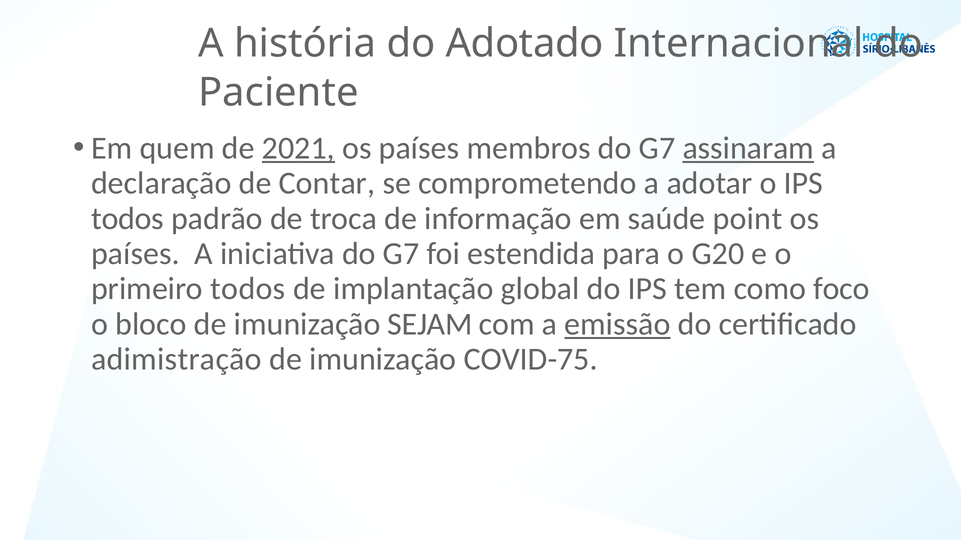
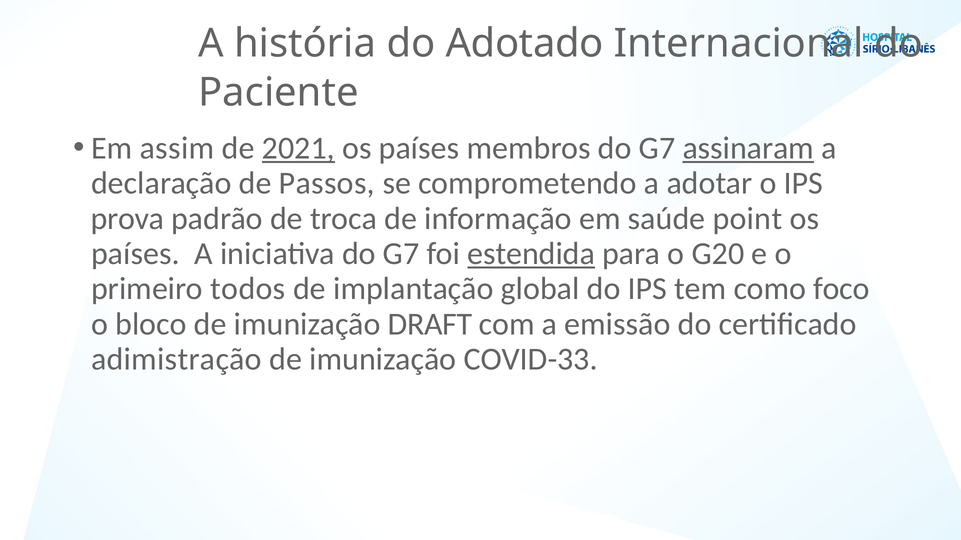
quem: quem -> assim
Contar: Contar -> Passos
todos at (128, 219): todos -> prova
estendida underline: none -> present
SEJAM: SEJAM -> DRAFT
emissão underline: present -> none
COVID-75: COVID-75 -> COVID-33
